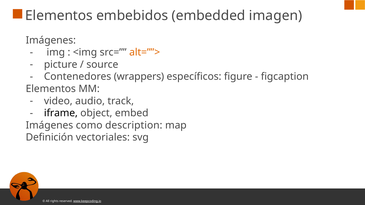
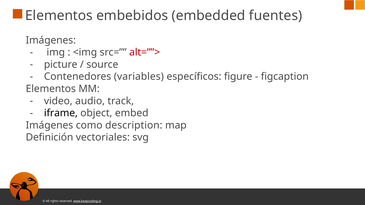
imagen: imagen -> fuentes
alt=””> colour: orange -> red
wrappers: wrappers -> variables
